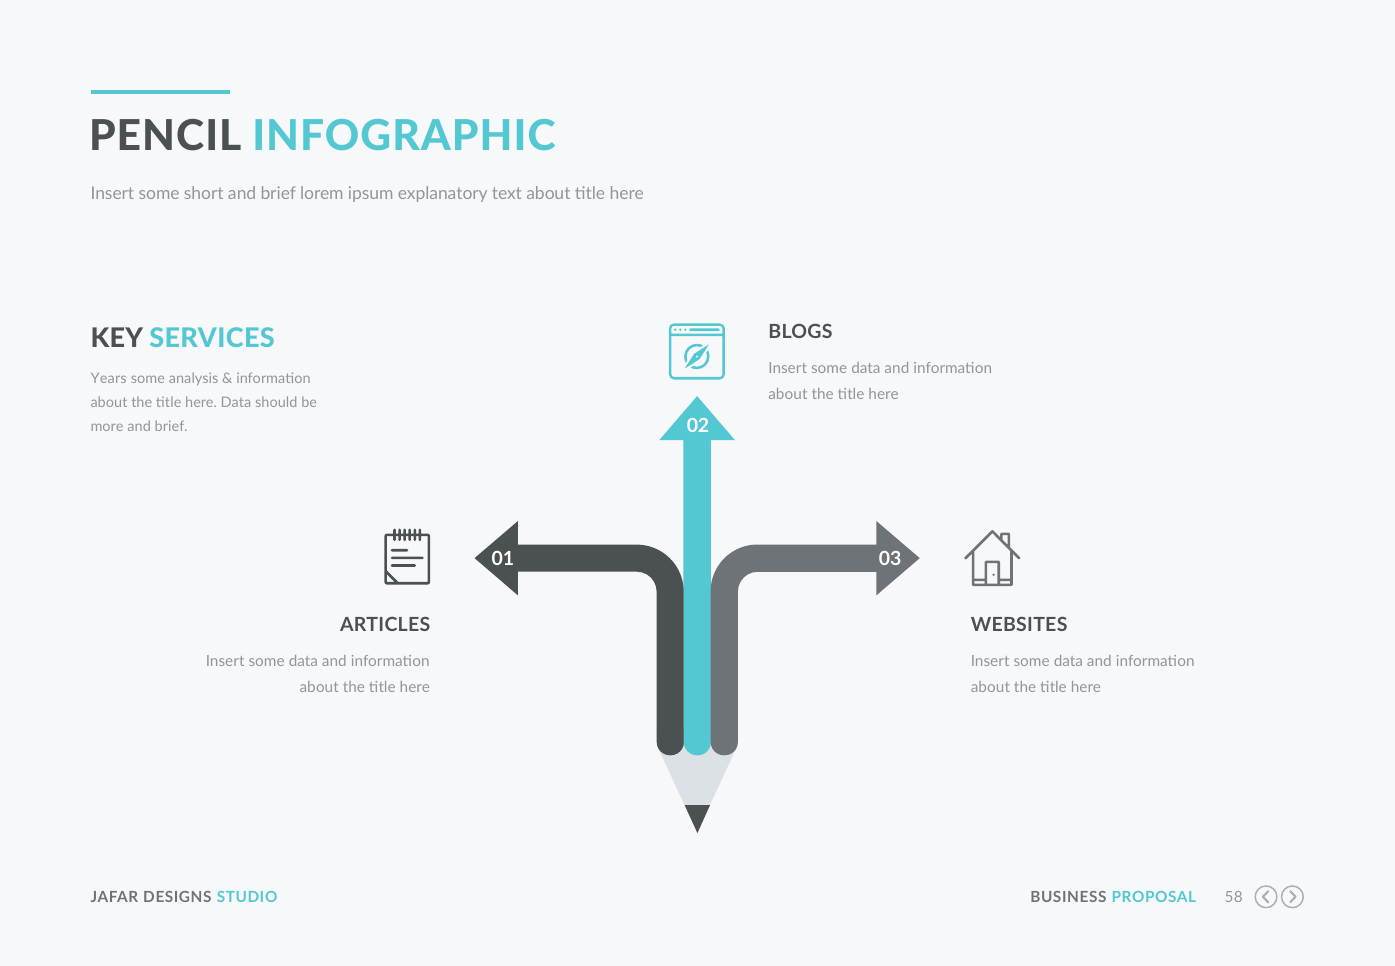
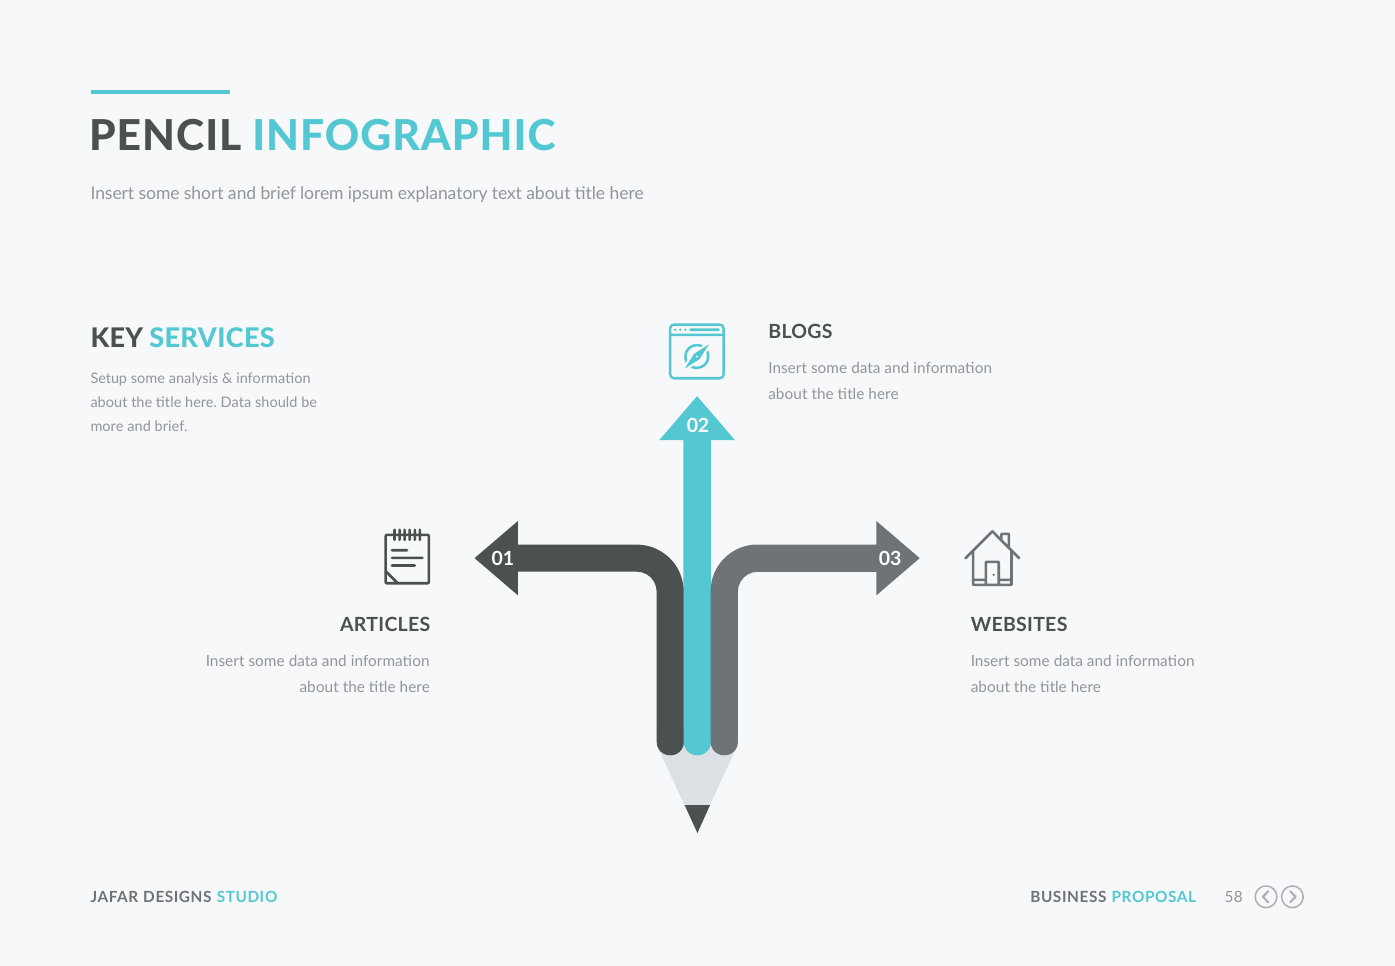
Years: Years -> Setup
